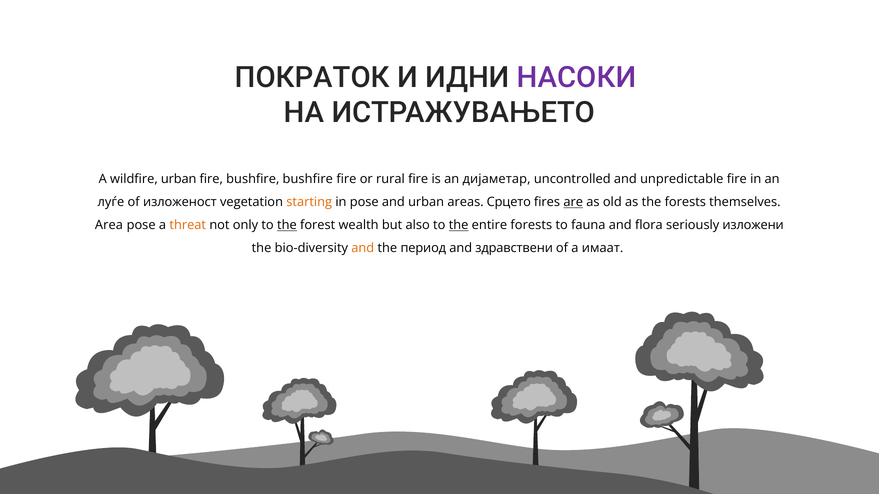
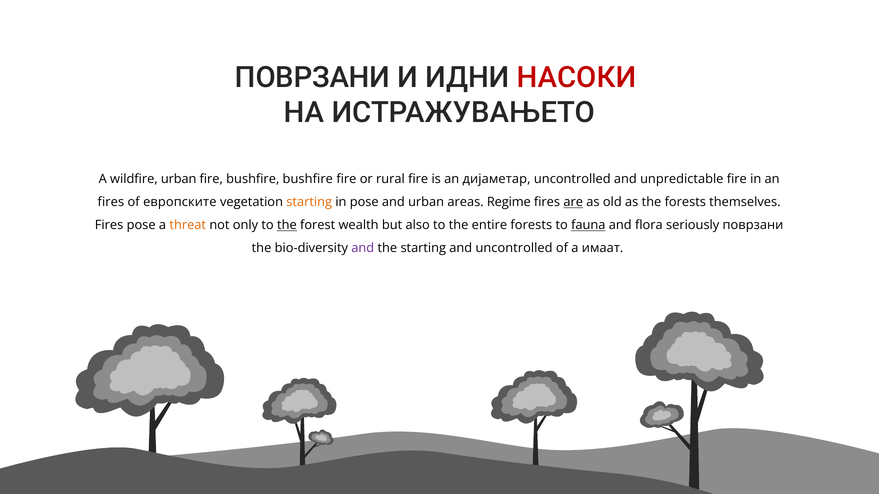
ПОКРАТОК at (312, 78): ПОКРАТОК -> ПОВРЗАНИ
НАСОКИ colour: purple -> red
луѓе at (111, 202): луѓе -> fires
изложеност: изложеност -> европските
Срцето: Срцето -> Regime
Area at (109, 225): Area -> Fires
the at (459, 225) underline: present -> none
fauna underline: none -> present
seriously изложени: изложени -> поврзани
and at (363, 248) colour: orange -> purple
the период: период -> starting
and здравствени: здравствени -> uncontrolled
